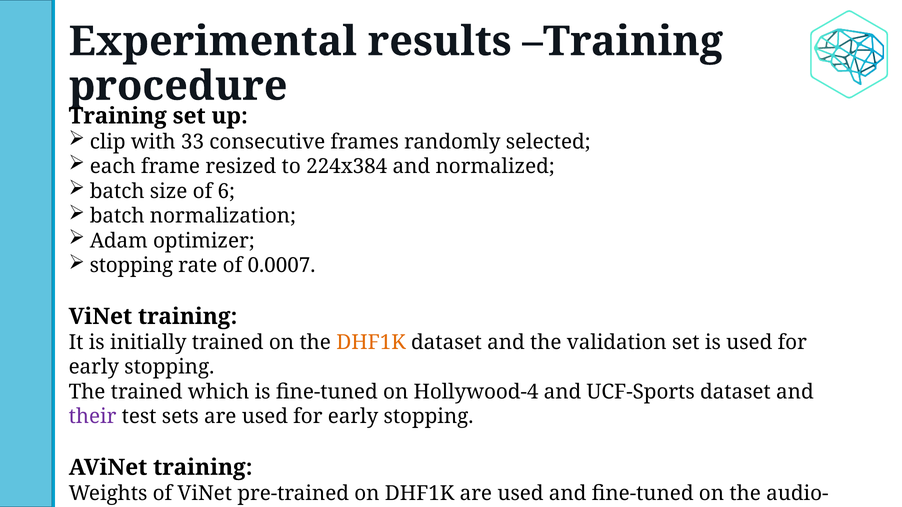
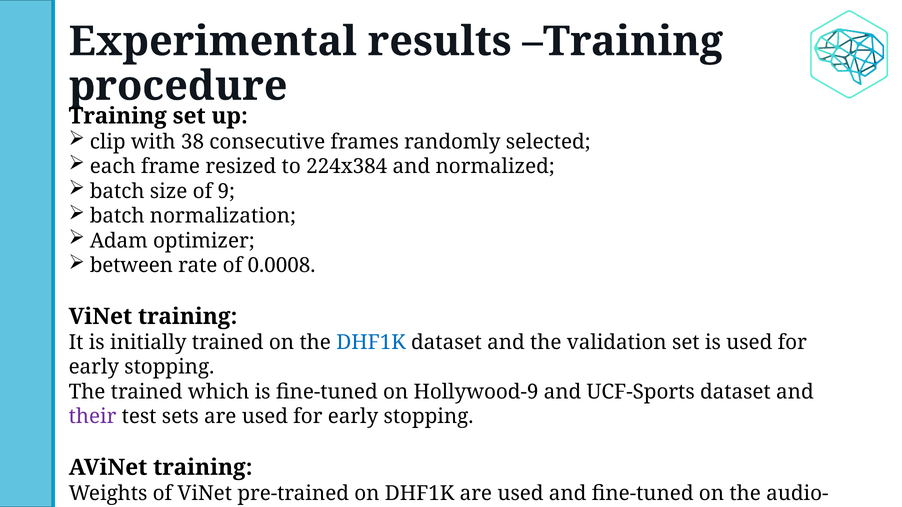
33: 33 -> 38
6: 6 -> 9
stopping at (131, 266): stopping -> between
0.0007: 0.0007 -> 0.0008
DHF1K at (371, 343) colour: orange -> blue
Hollywood-4: Hollywood-4 -> Hollywood-9
